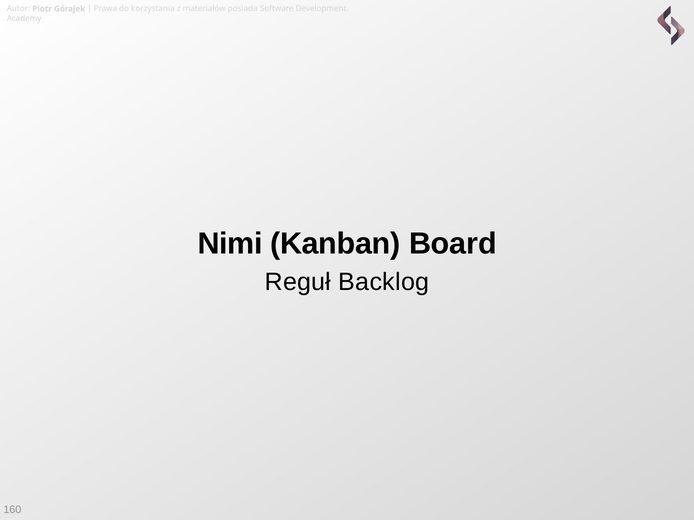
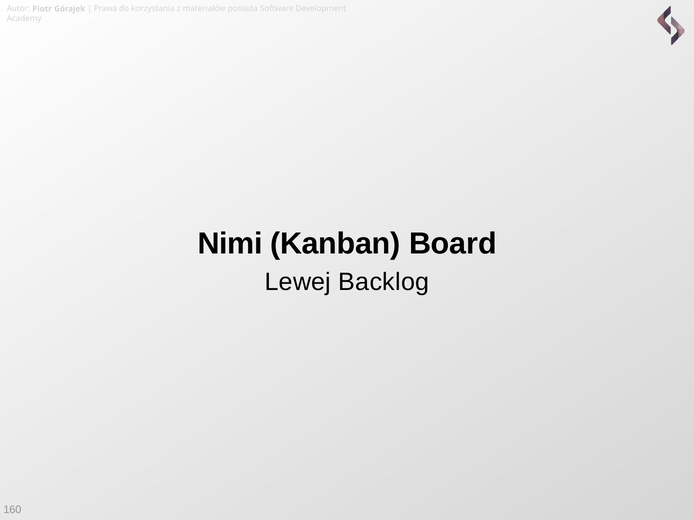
Reguł: Reguł -> Lewej
